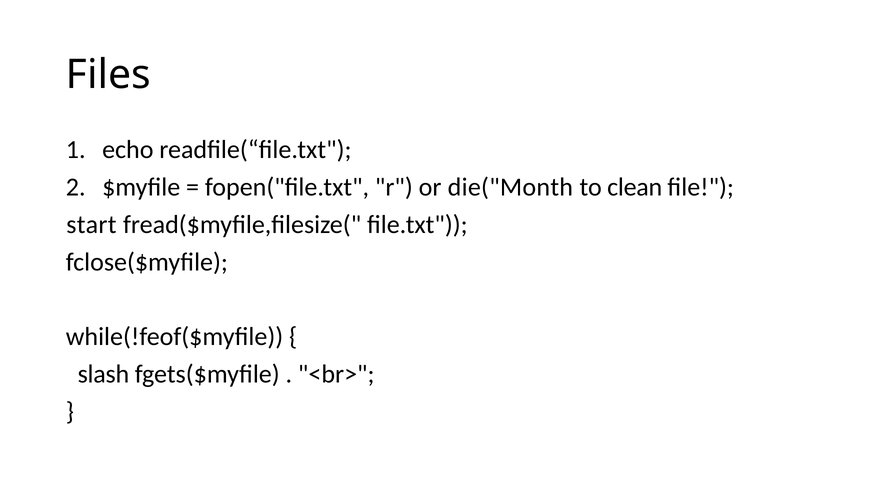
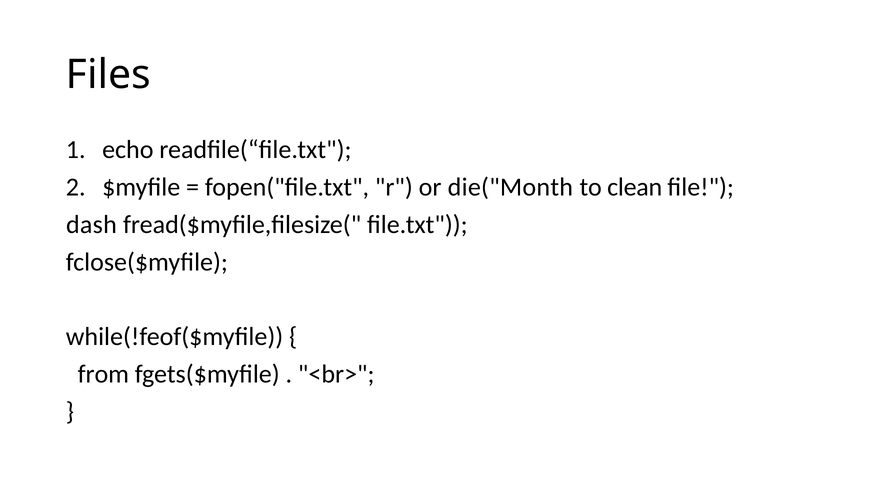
start: start -> dash
slash: slash -> from
